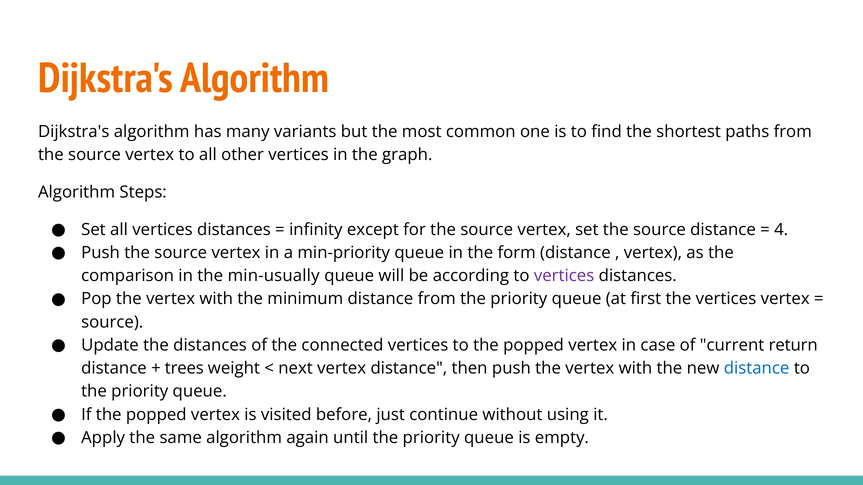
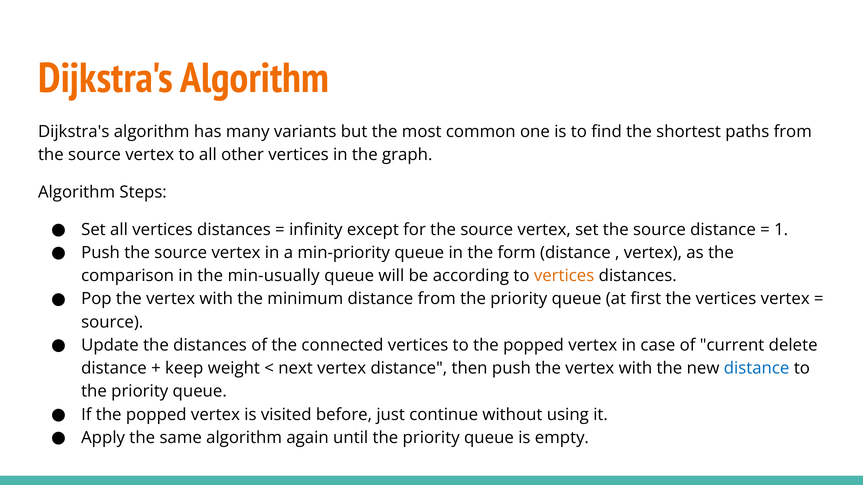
4: 4 -> 1
vertices at (564, 276) colour: purple -> orange
return: return -> delete
trees: trees -> keep
